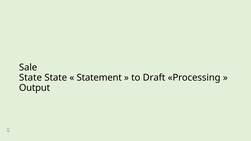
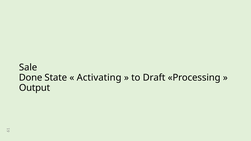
State at (30, 78): State -> Done
Statement: Statement -> Activating
